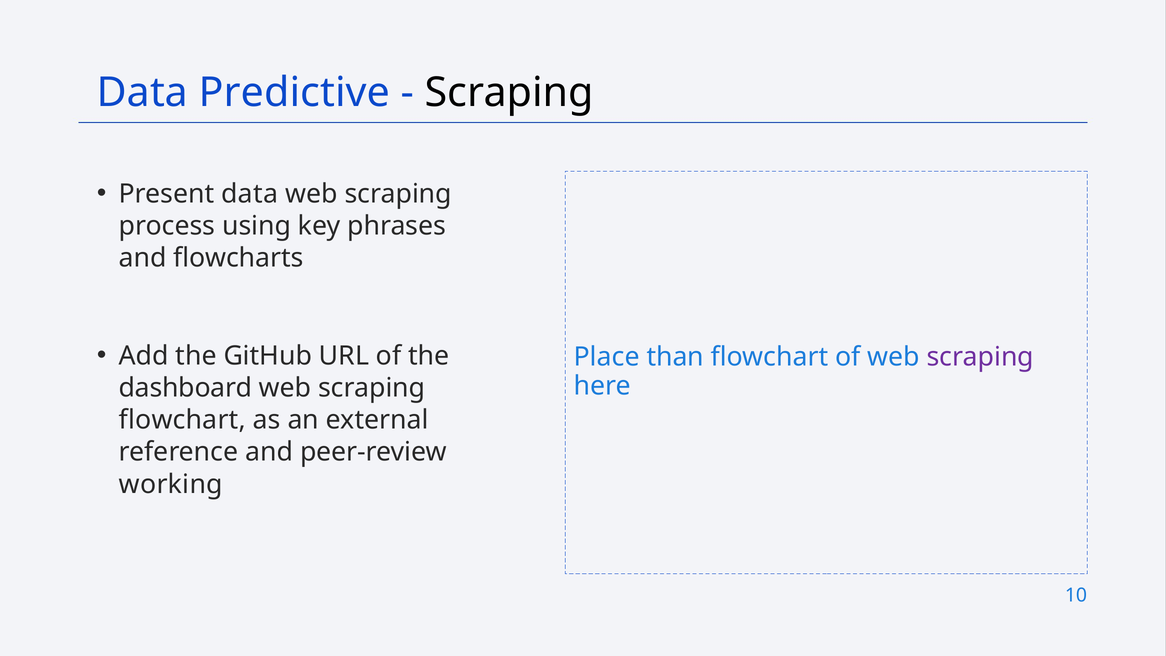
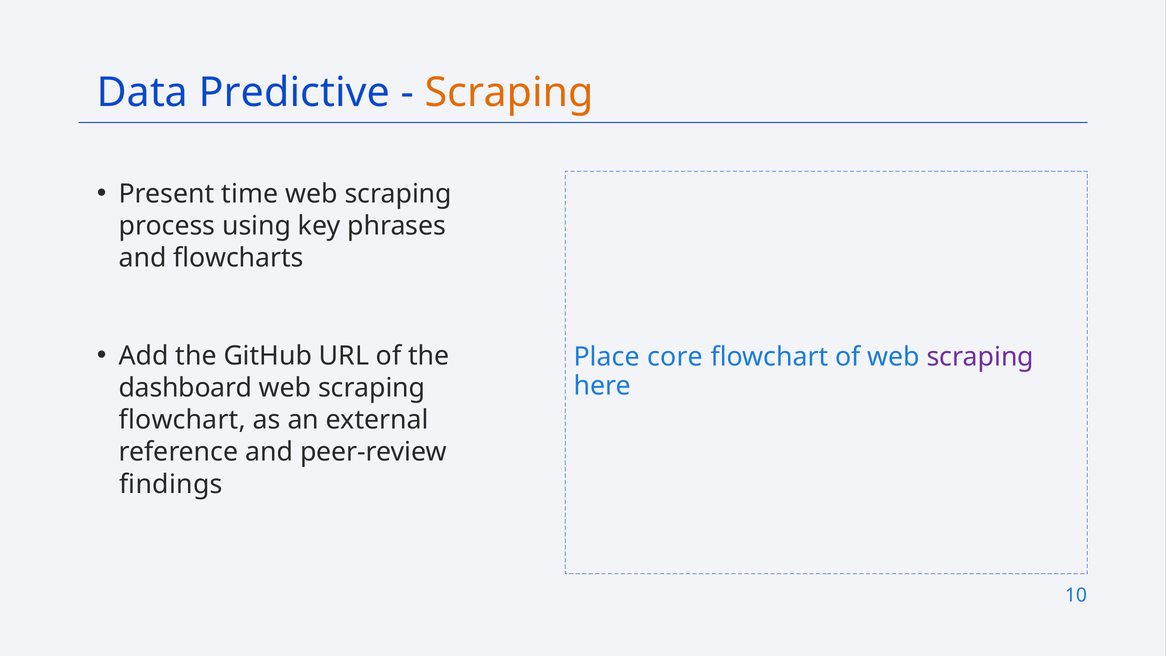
Scraping at (509, 92) colour: black -> orange
Present data: data -> time
than: than -> core
working: working -> findings
